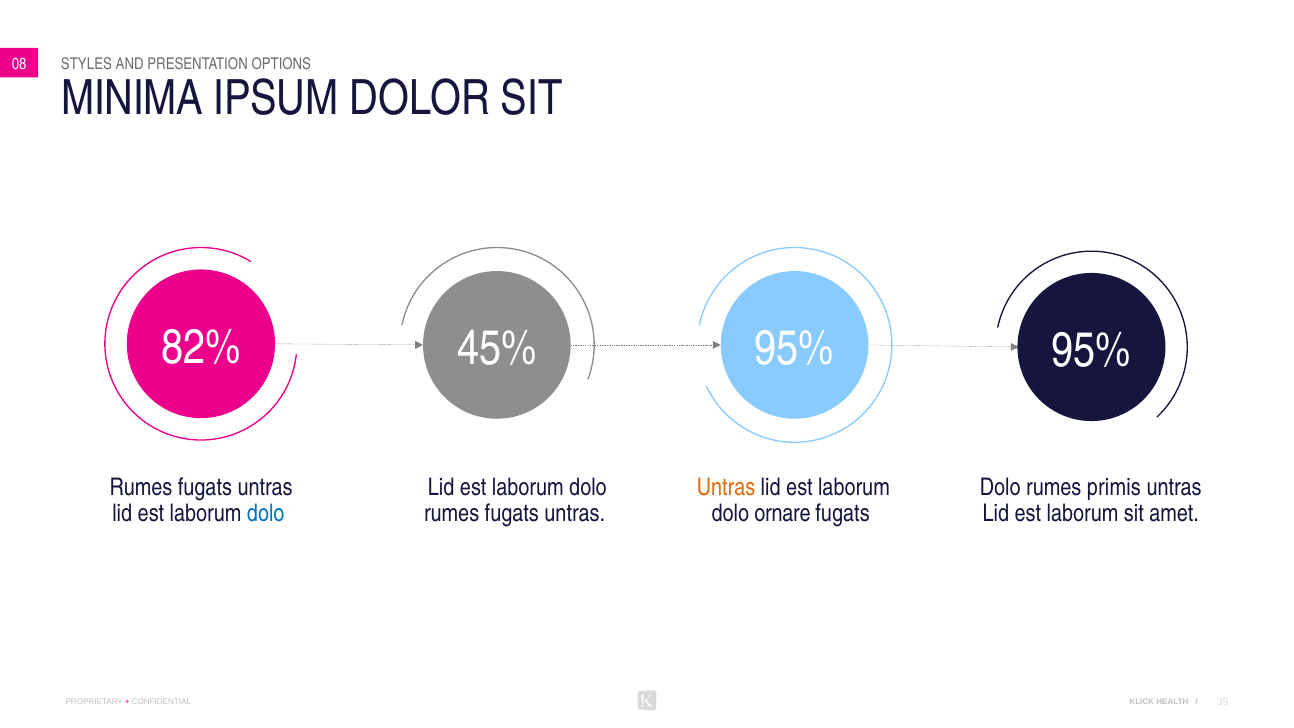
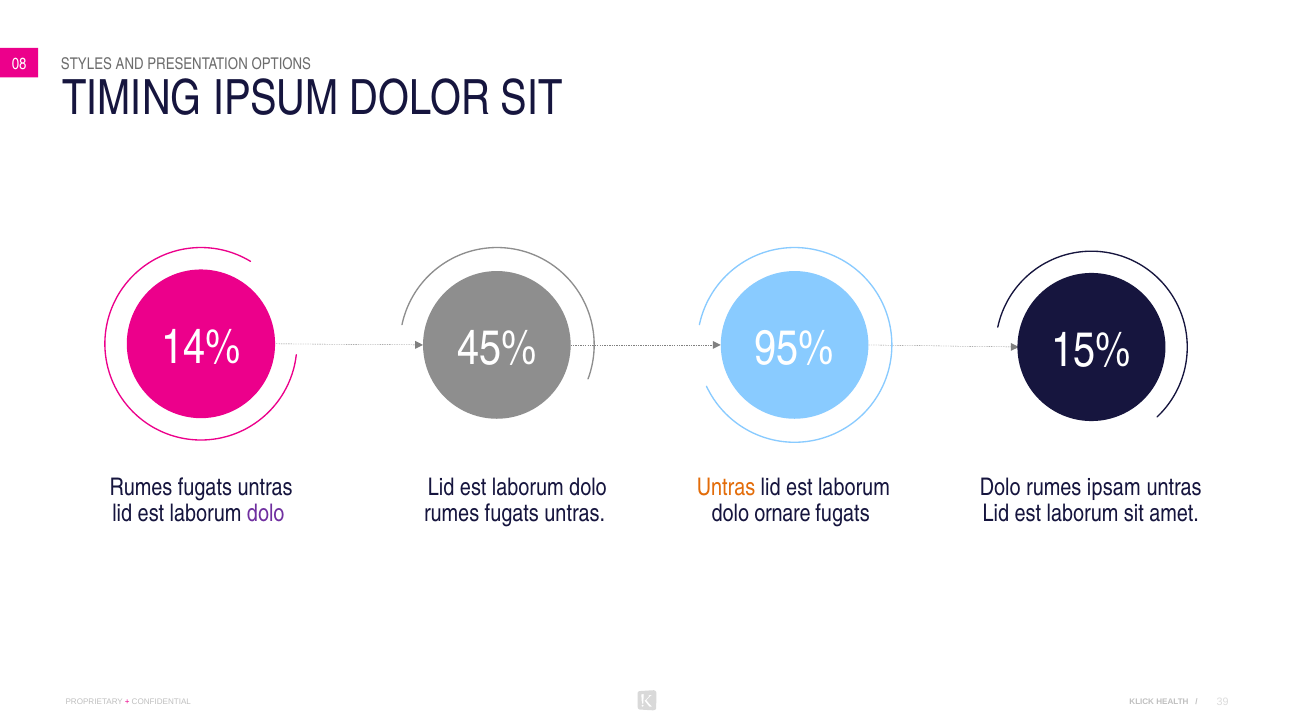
MINIMA: MINIMA -> TIMING
82%: 82% -> 14%
95% 95%: 95% -> 15%
primis: primis -> ipsam
dolo at (266, 513) colour: blue -> purple
